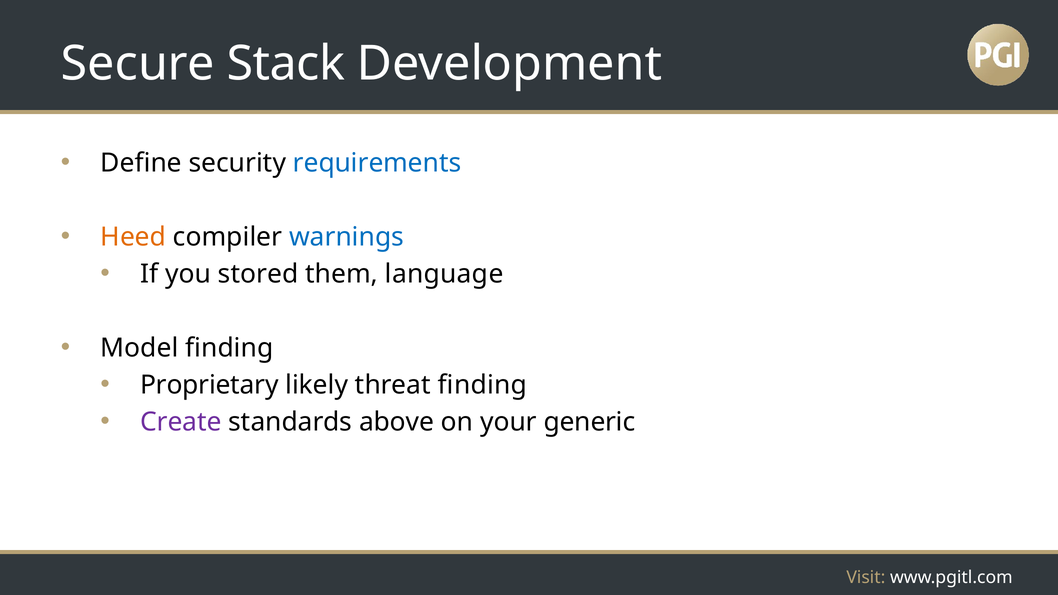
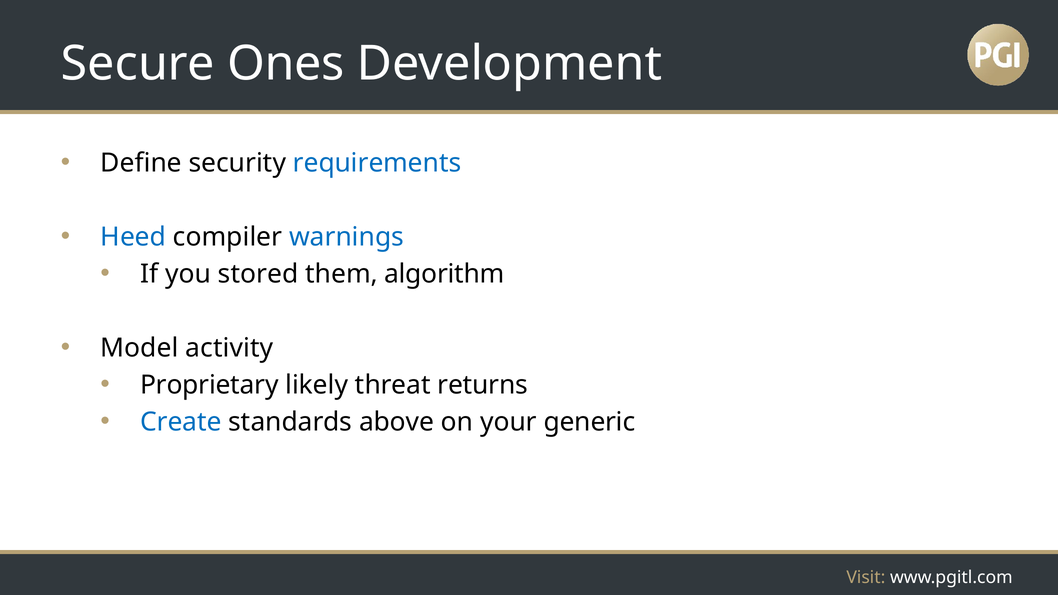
Stack: Stack -> Ones
Heed colour: orange -> blue
language: language -> algorithm
Model finding: finding -> activity
threat finding: finding -> returns
Create colour: purple -> blue
